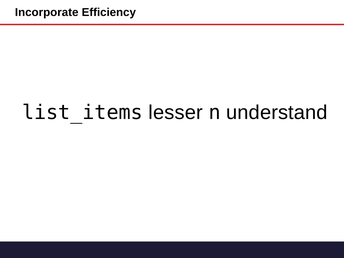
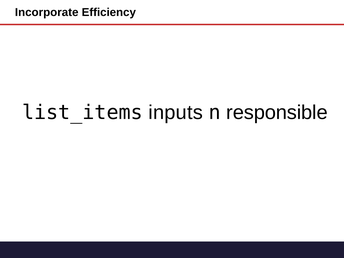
lesser: lesser -> inputs
understand: understand -> responsible
